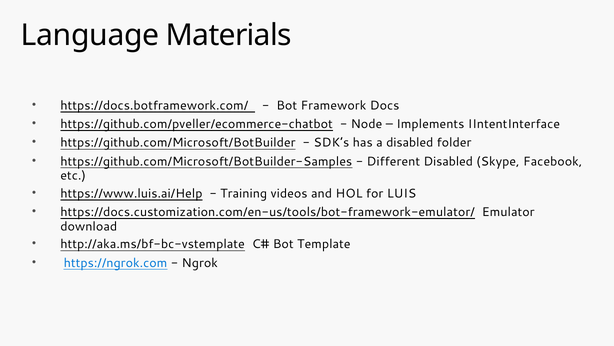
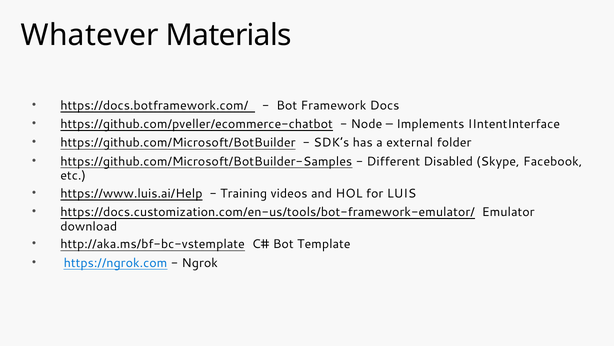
Language: Language -> Whatever
a disabled: disabled -> external
